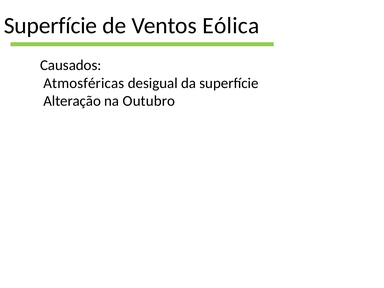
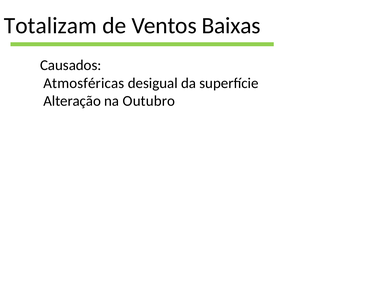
Superfície at (50, 26): Superfície -> Totalizam
Eólica: Eólica -> Baixas
